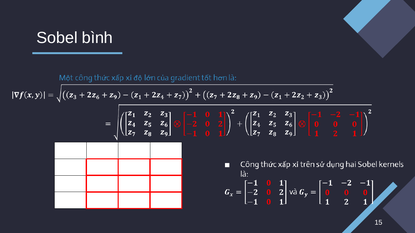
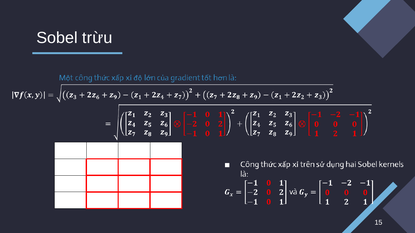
bình: bình -> trừu
